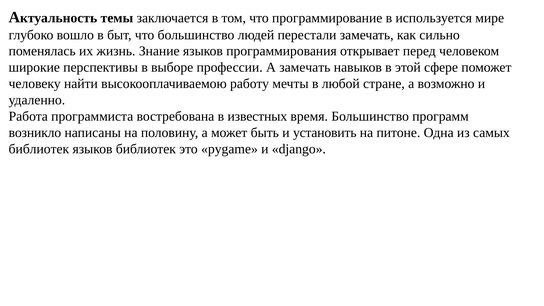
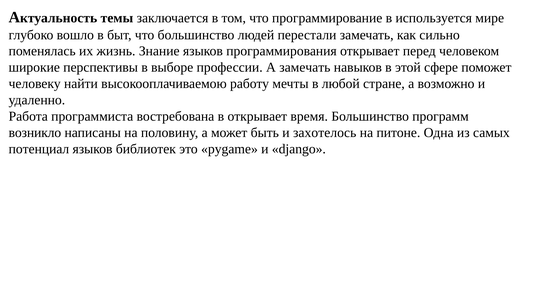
в известных: известных -> открывает
установить: установить -> захотелось
библиотек at (39, 149): библиотек -> потенциал
